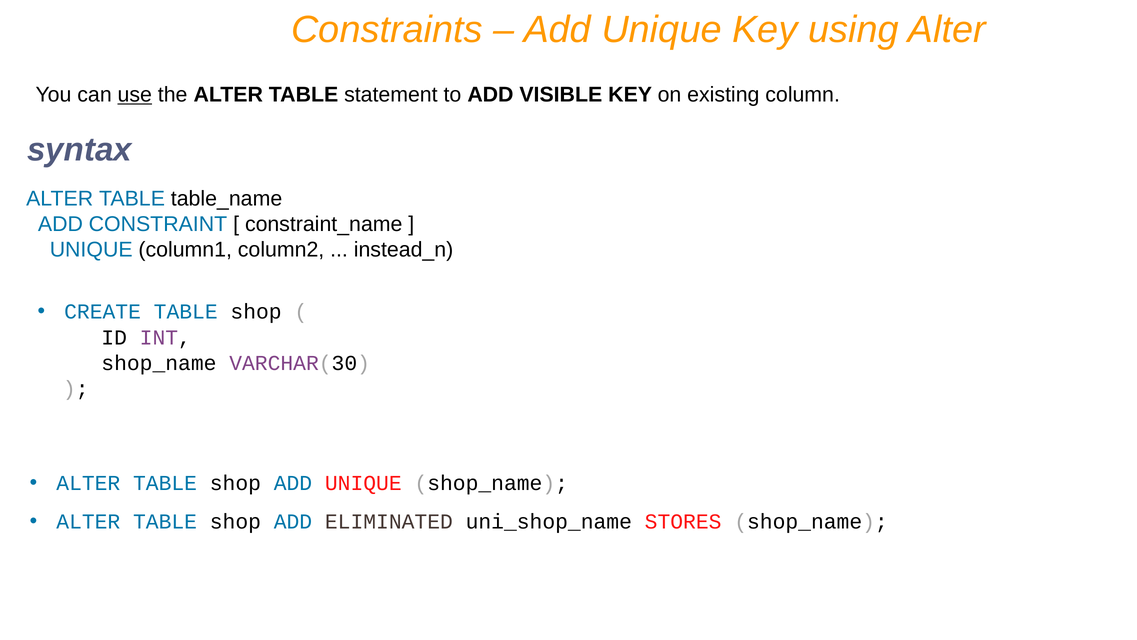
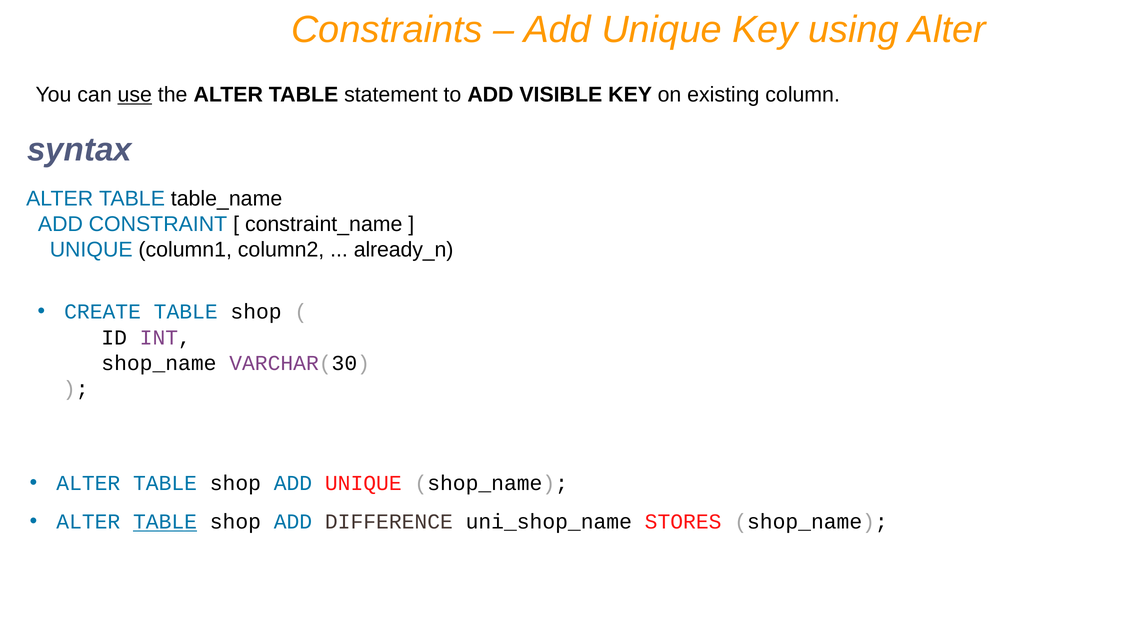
instead_n: instead_n -> already_n
TABLE at (165, 521) underline: none -> present
ELIMINATED: ELIMINATED -> DIFFERENCE
